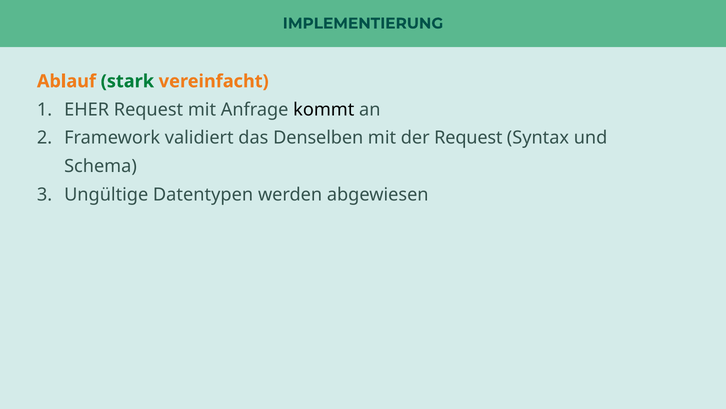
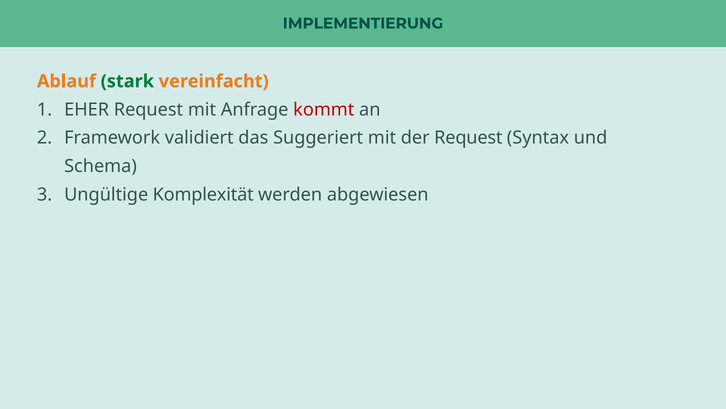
kommt colour: black -> red
Denselben: Denselben -> Suggeriert
Datentypen: Datentypen -> Komplexität
